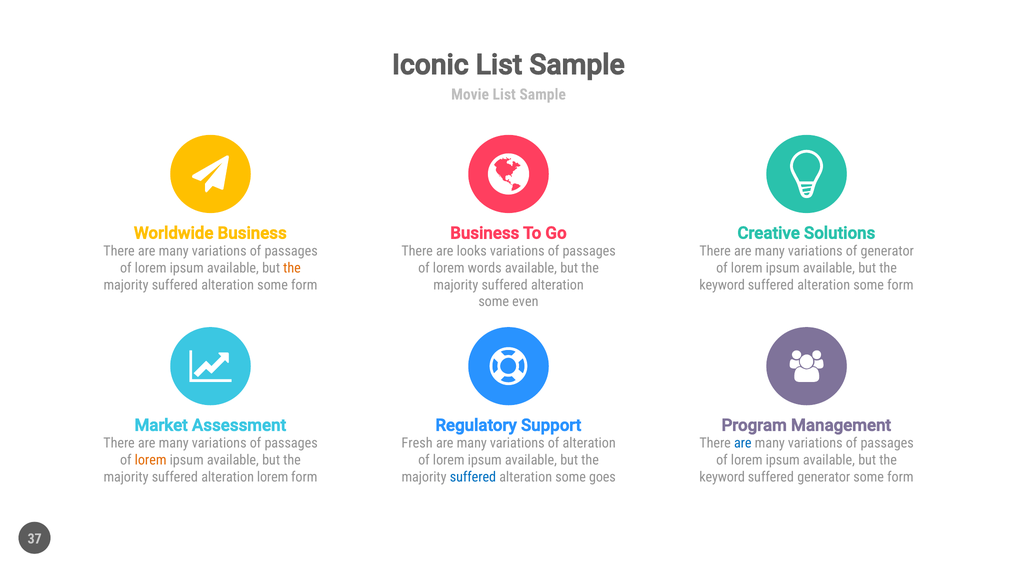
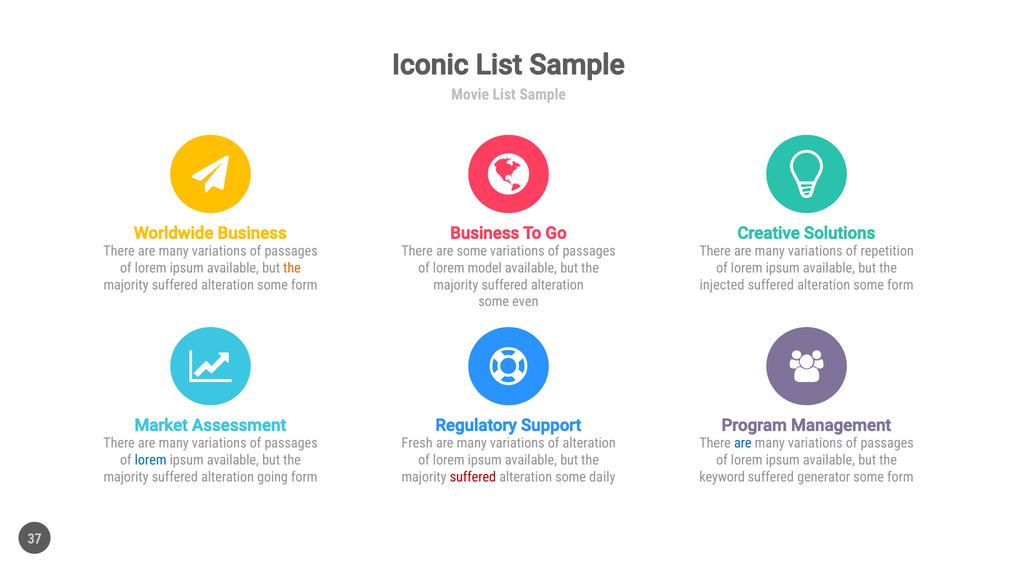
are looks: looks -> some
of generator: generator -> repetition
words: words -> model
keyword at (722, 285): keyword -> injected
lorem at (151, 460) colour: orange -> blue
alteration lorem: lorem -> going
suffered at (473, 477) colour: blue -> red
goes: goes -> daily
